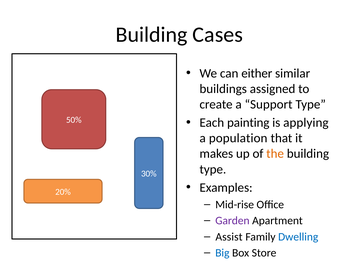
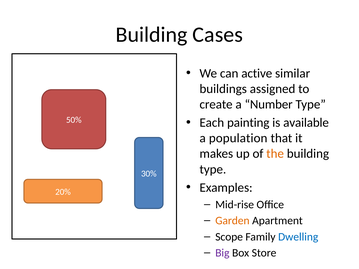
either: either -> active
Support: Support -> Number
applying: applying -> available
Garden colour: purple -> orange
Assist: Assist -> Scope
Big colour: blue -> purple
